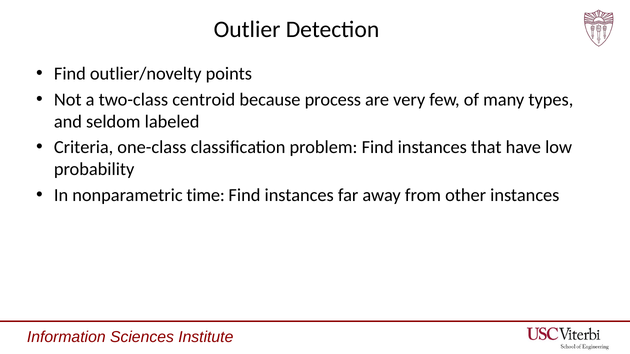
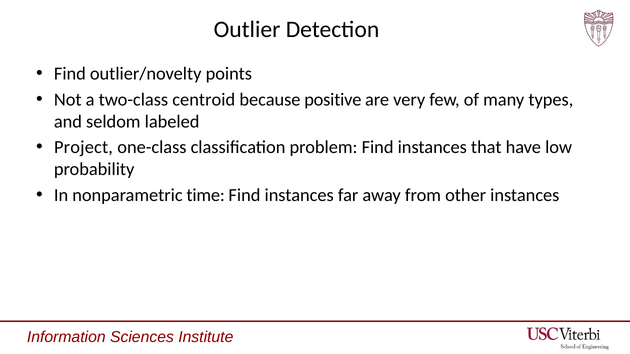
process: process -> positive
Criteria: Criteria -> Project
